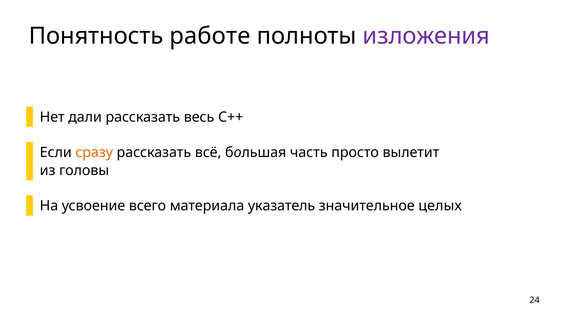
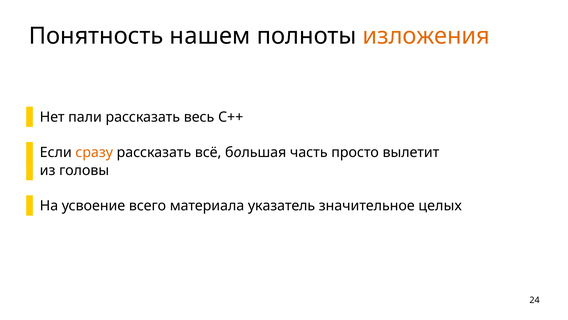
работе: работе -> нашем
изложения colour: purple -> orange
дали: дали -> пали
